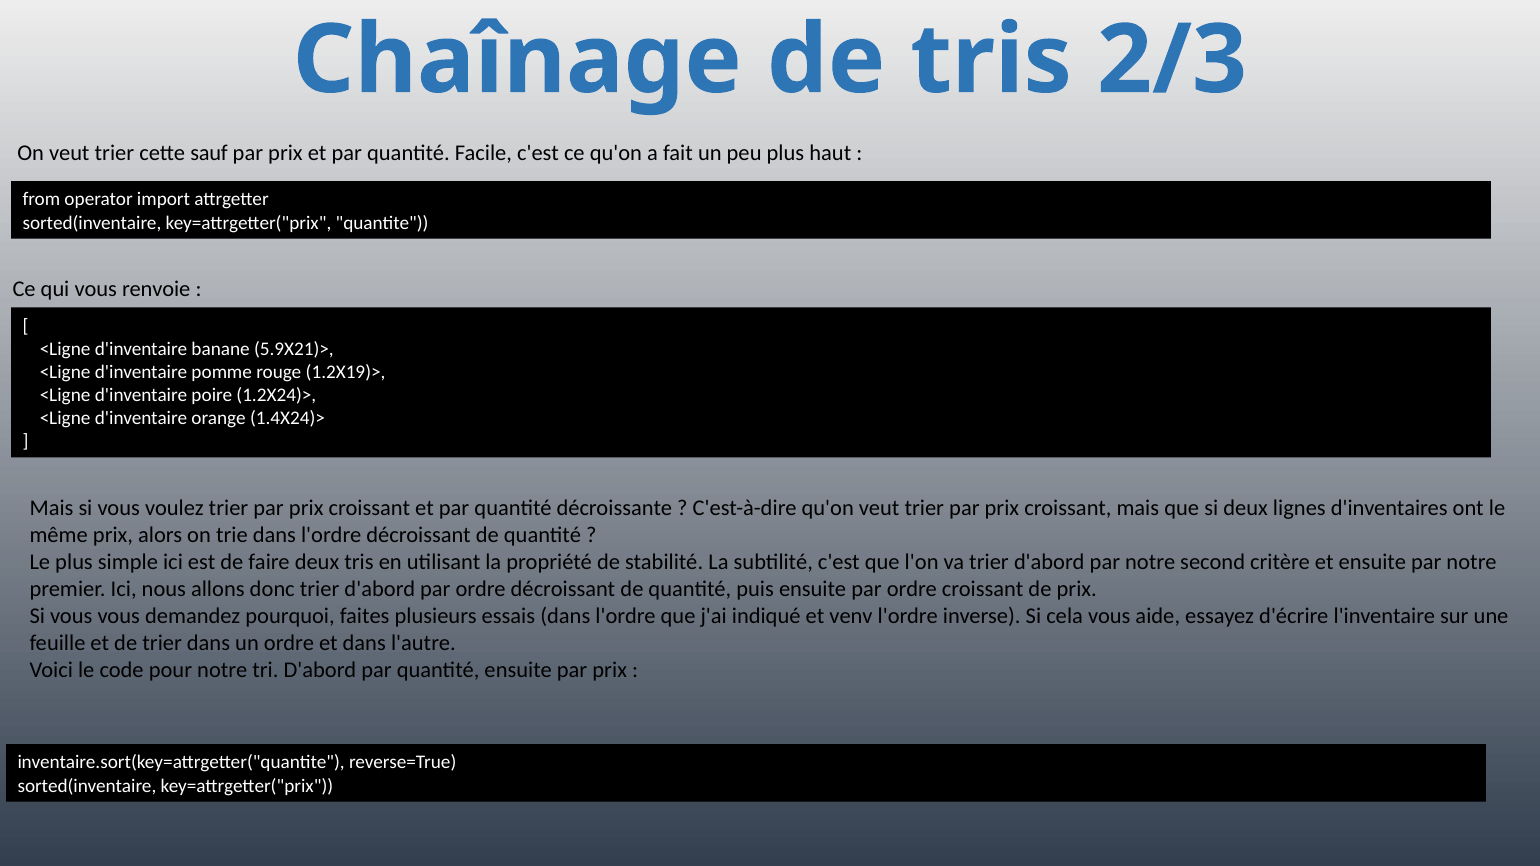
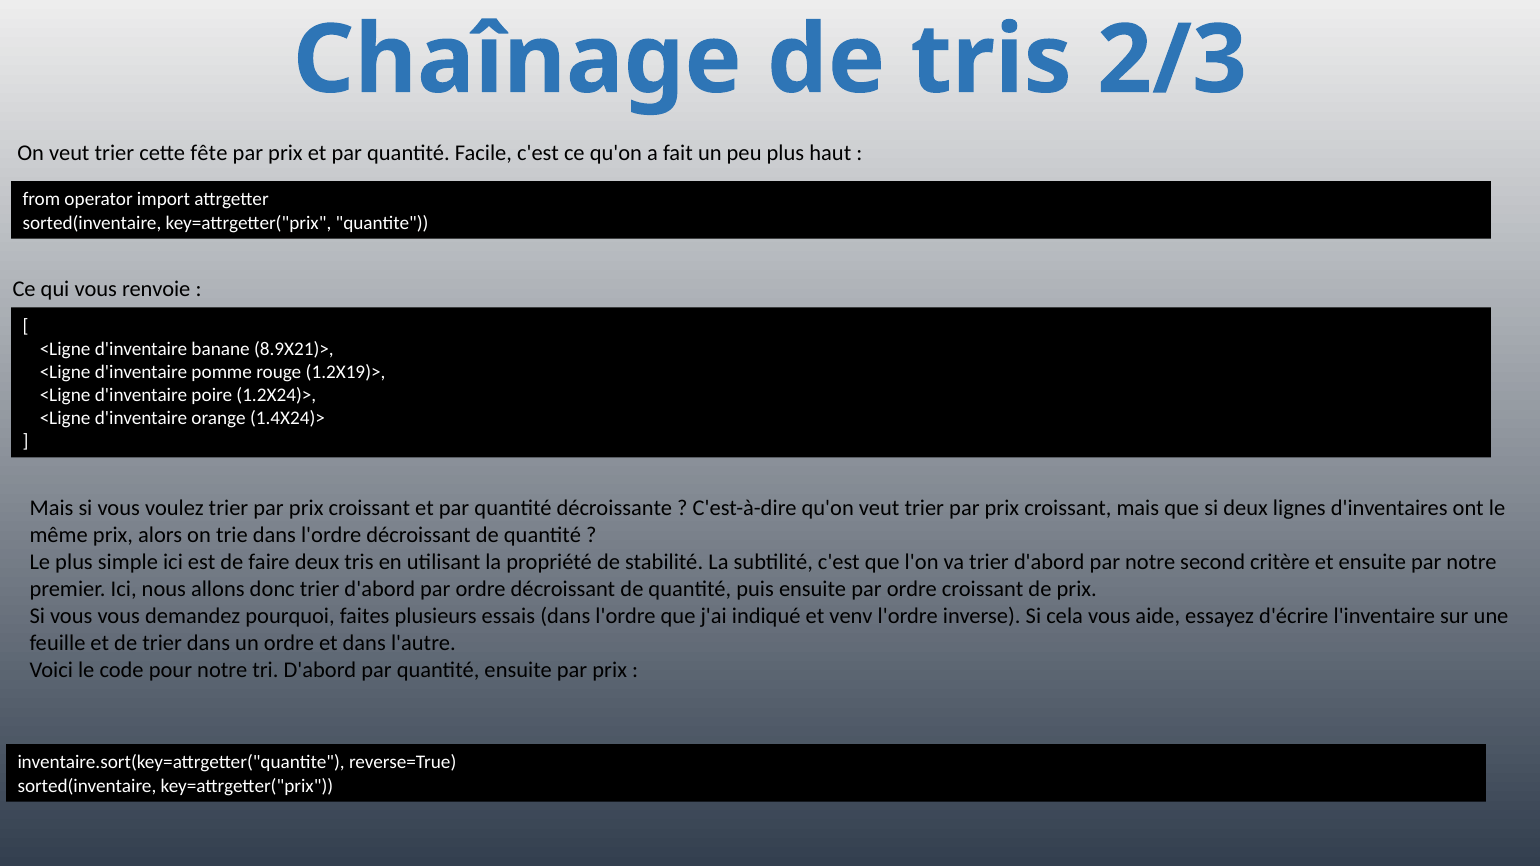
sauf: sauf -> fête
5.9X21)>: 5.9X21)> -> 8.9X21)>
